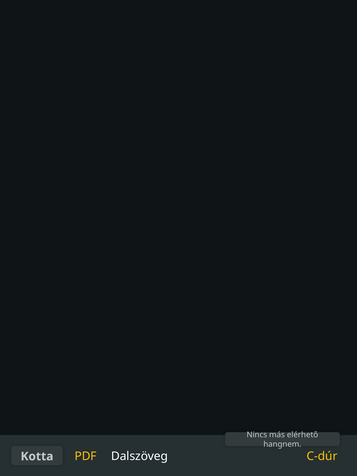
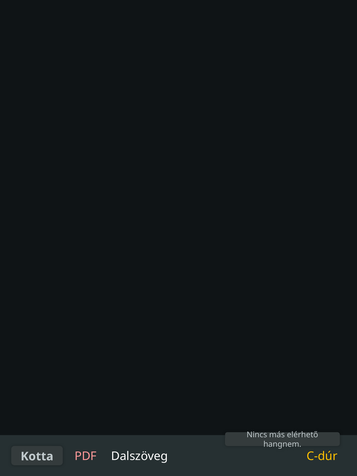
PDF colour: yellow -> pink
